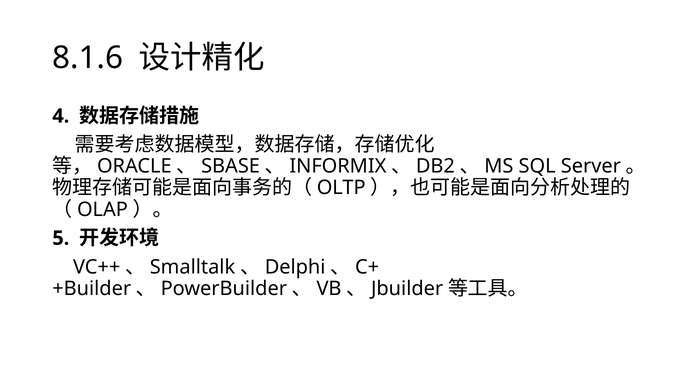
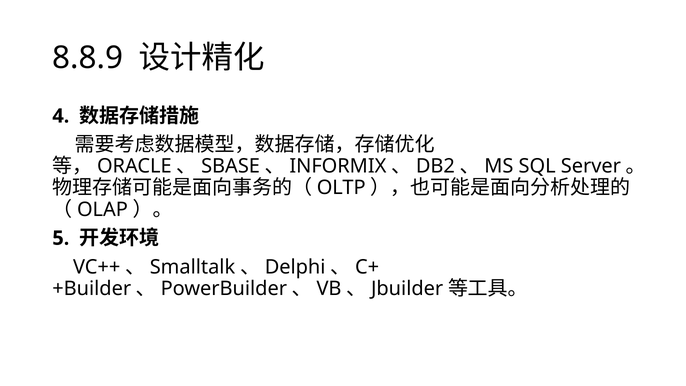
8.1.6: 8.1.6 -> 8.8.9
